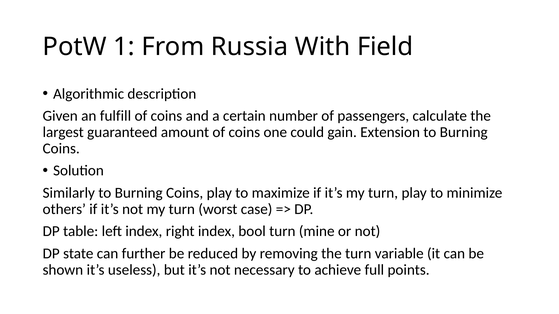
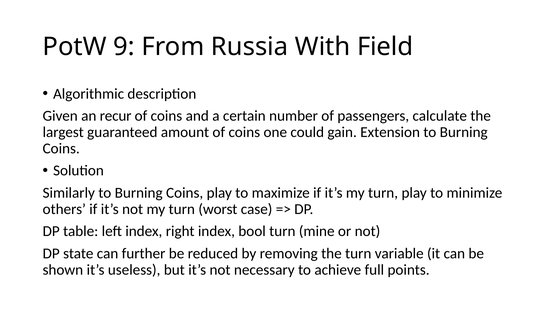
1: 1 -> 9
fulfill: fulfill -> recur
